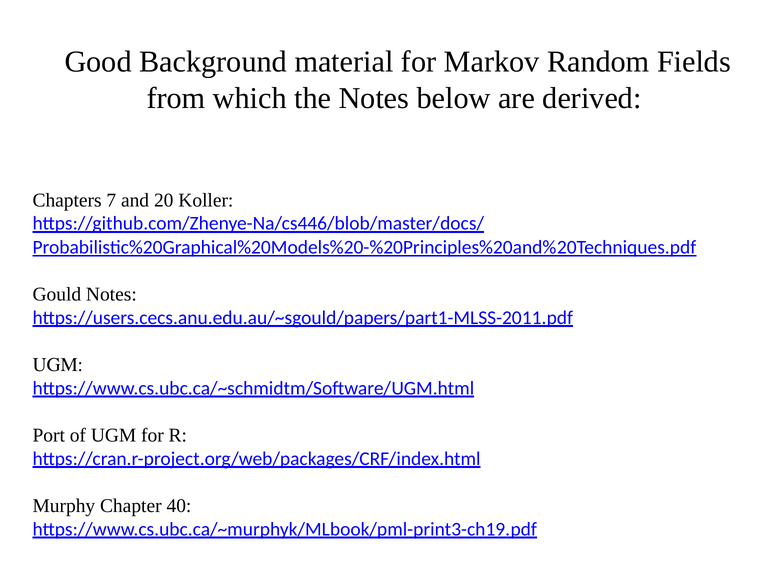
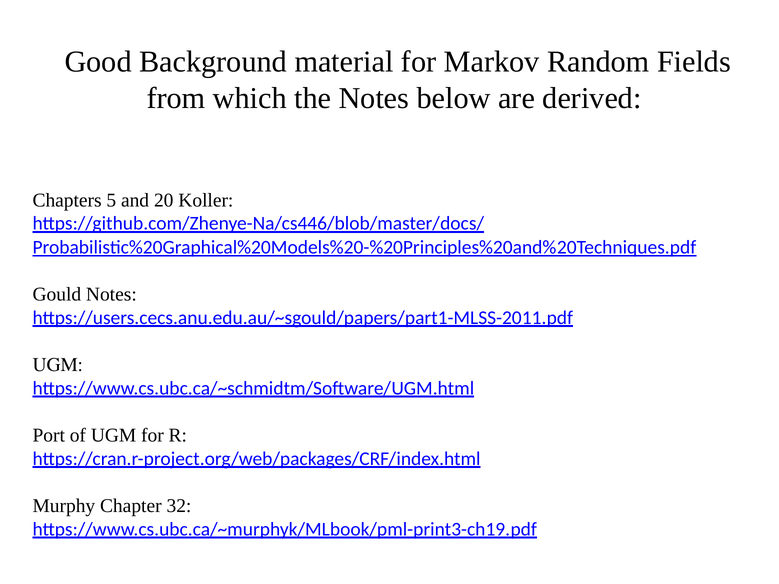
7: 7 -> 5
40: 40 -> 32
